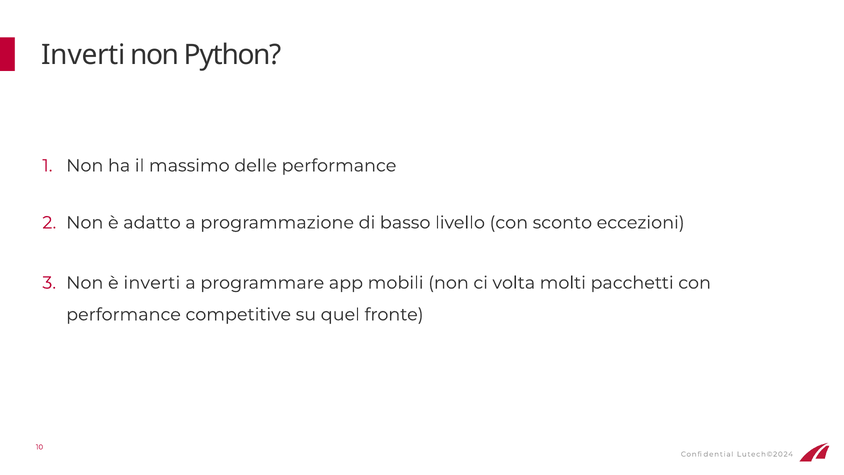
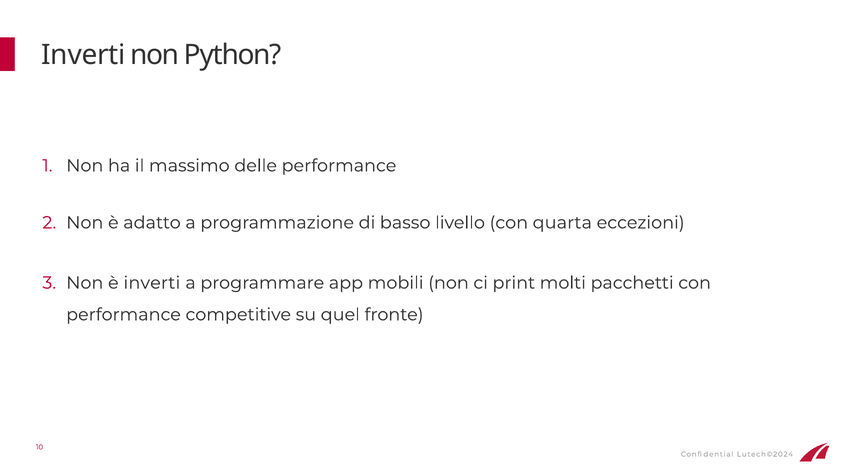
sconto: sconto -> quarta
volta: volta -> print
